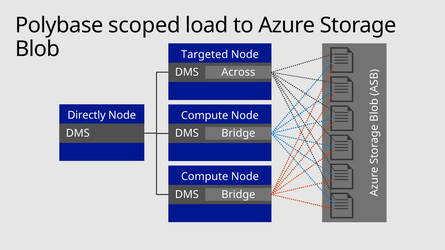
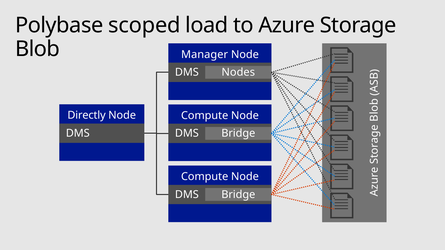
Targeted: Targeted -> Manager
Across: Across -> Nodes
